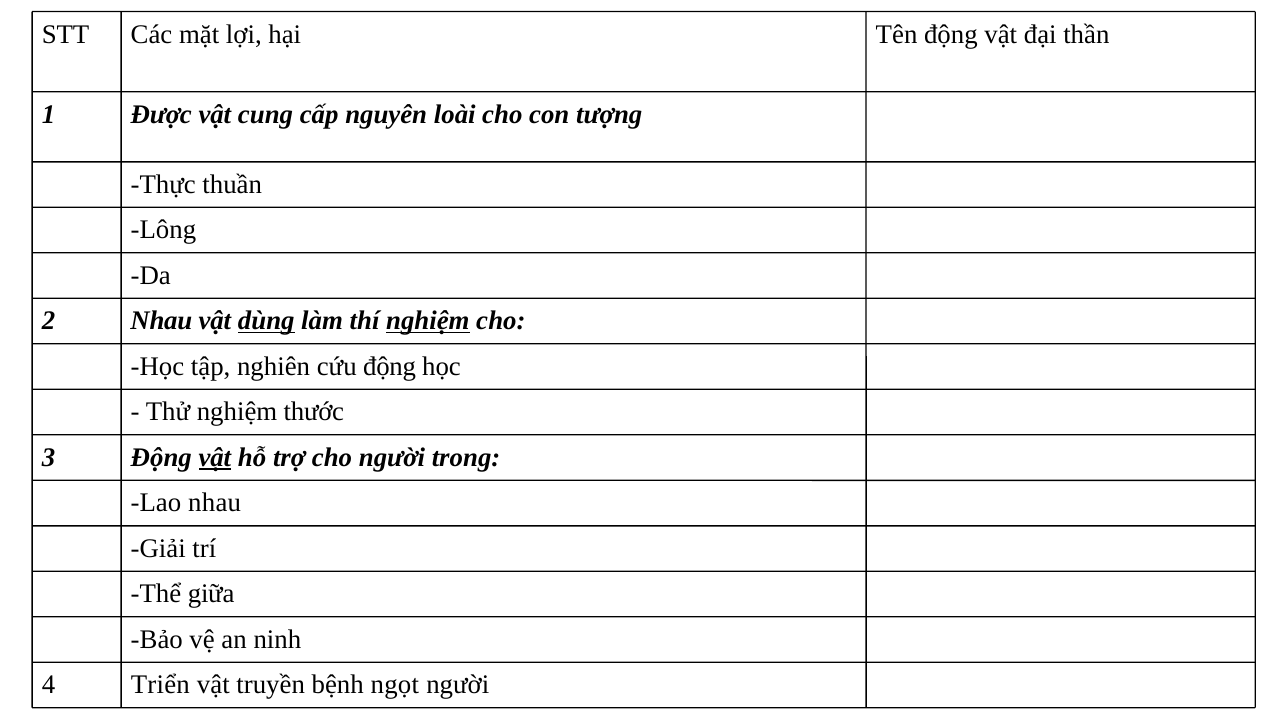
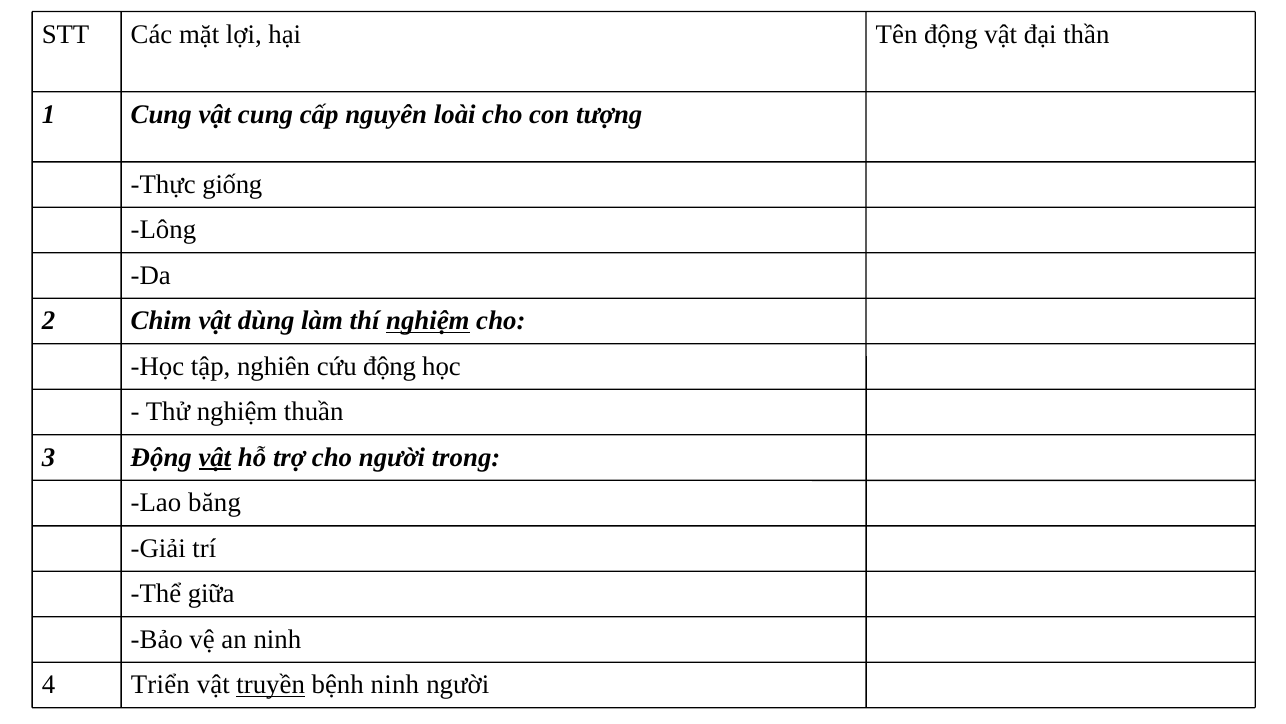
1 Được: Được -> Cung
thuần: thuần -> giống
2 Nhau: Nhau -> Chim
dùng underline: present -> none
thước: thước -> thuần
Lao nhau: nhau -> băng
truyền underline: none -> present
bệnh ngọt: ngọt -> ninh
